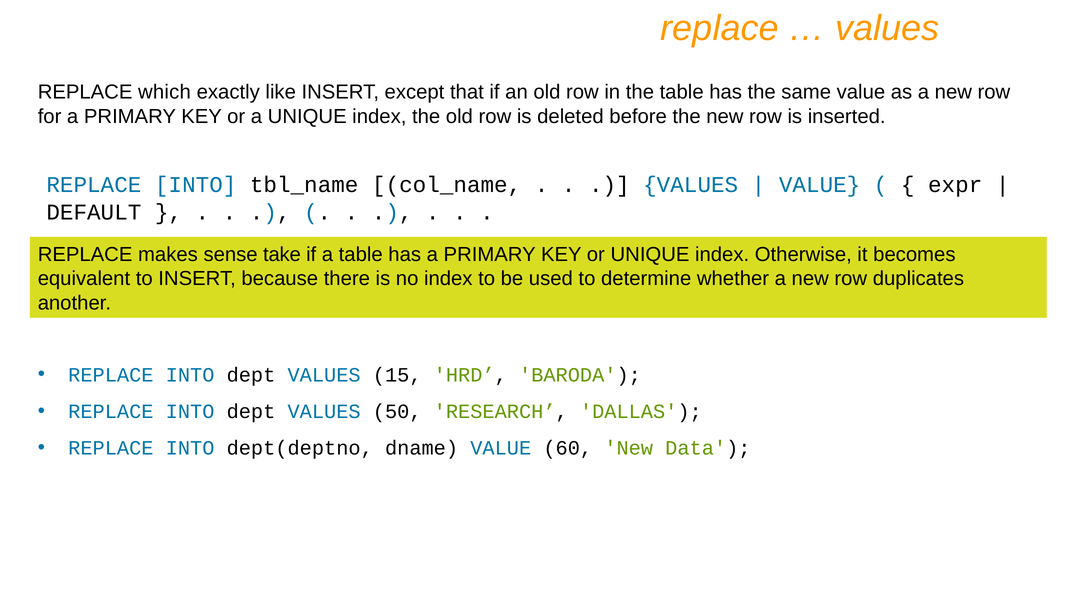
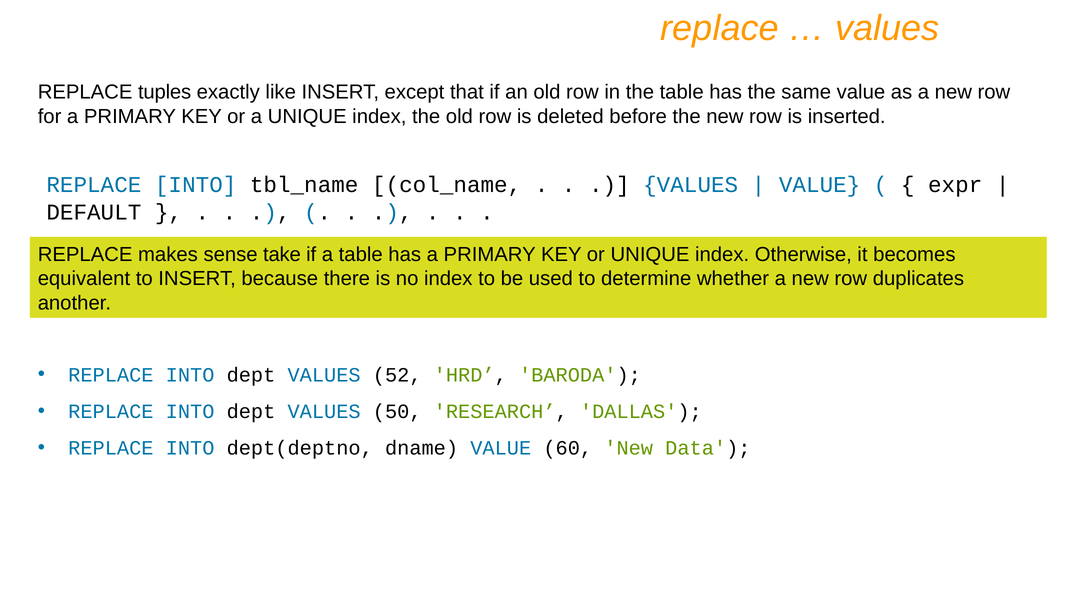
which: which -> tuples
15: 15 -> 52
